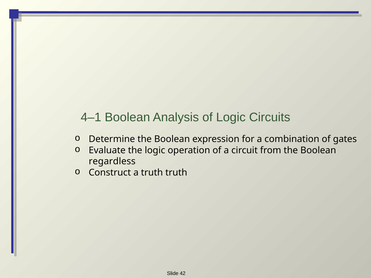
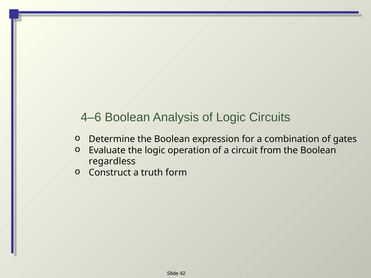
4–1: 4–1 -> 4–6
truth truth: truth -> form
